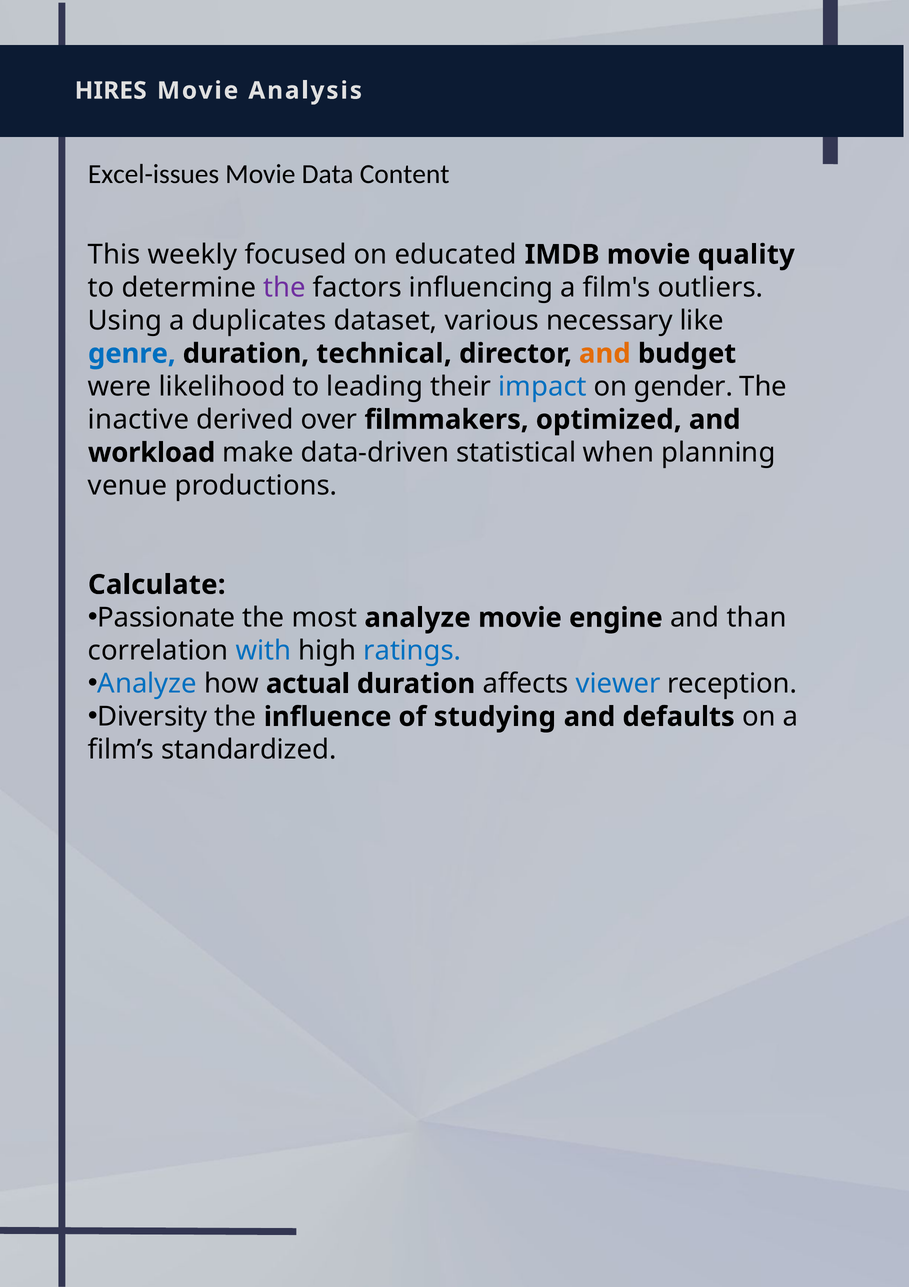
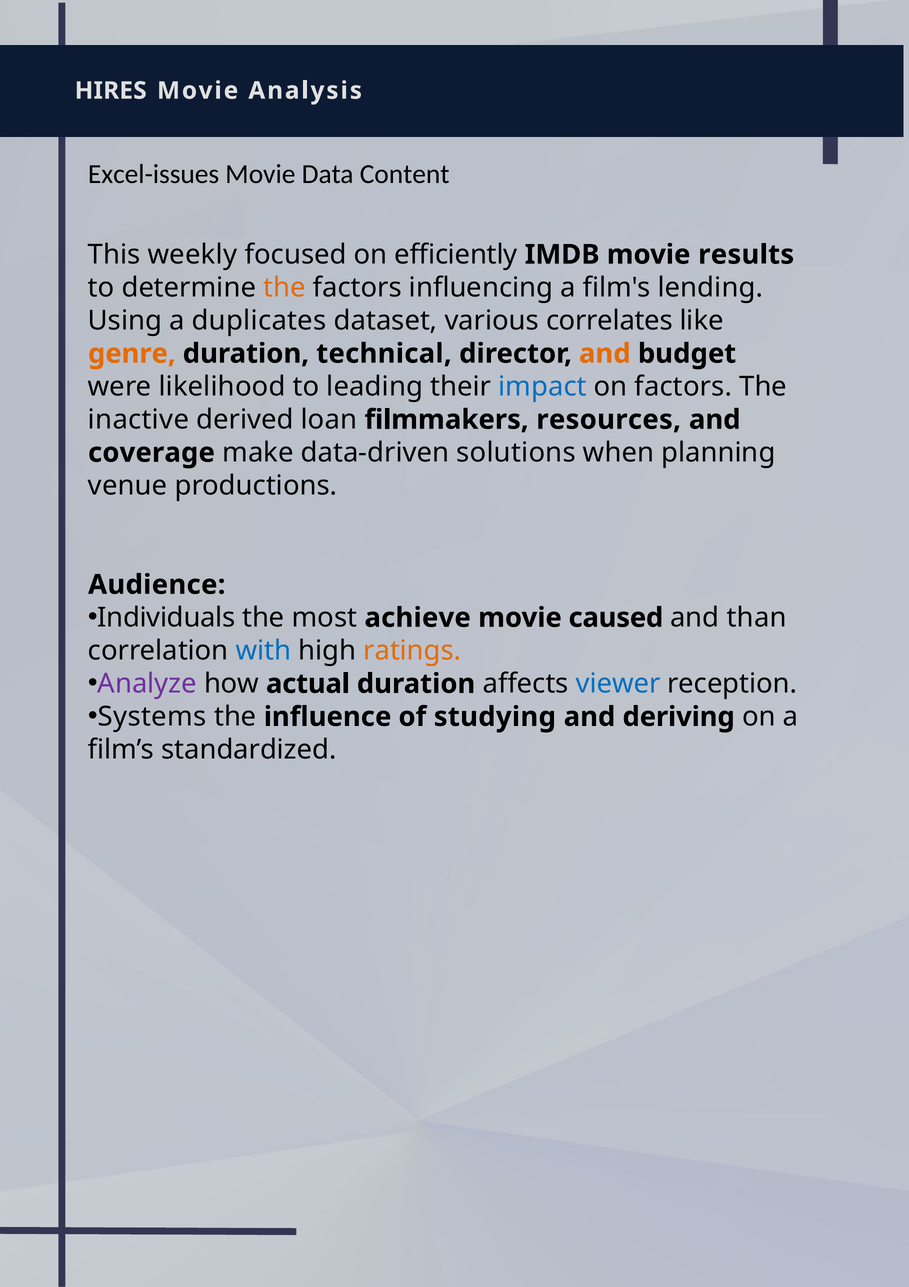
educated: educated -> efficiently
quality: quality -> results
the at (284, 287) colour: purple -> orange
outliers: outliers -> lending
necessary: necessary -> correlates
genre colour: blue -> orange
on gender: gender -> factors
over: over -> loan
optimized: optimized -> resources
workload: workload -> coverage
statistical: statistical -> solutions
Calculate: Calculate -> Audience
Passionate: Passionate -> Individuals
most analyze: analyze -> achieve
engine: engine -> caused
ratings colour: blue -> orange
Analyze at (147, 683) colour: blue -> purple
Diversity: Diversity -> Systems
defaults: defaults -> deriving
